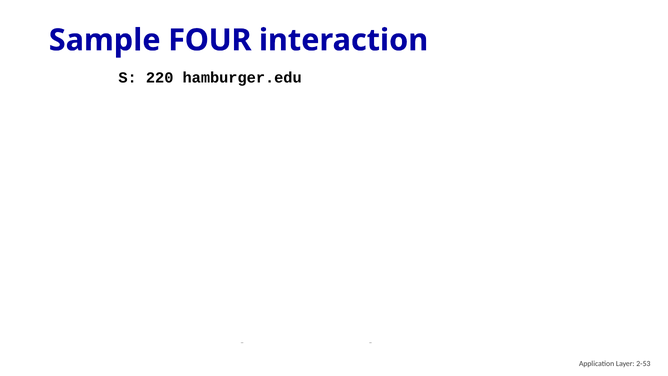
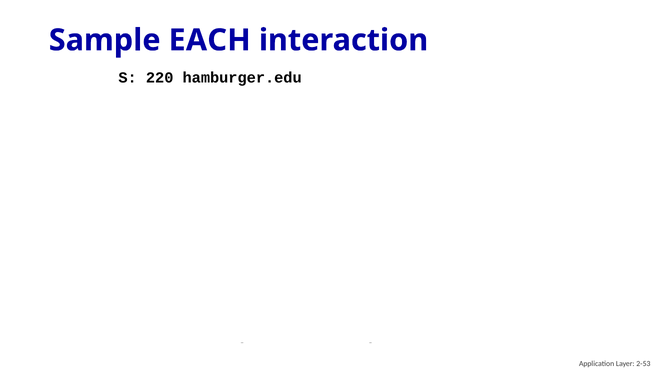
FOUR: FOUR -> EACH
